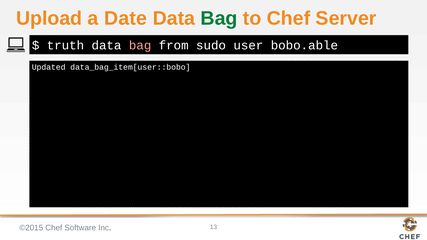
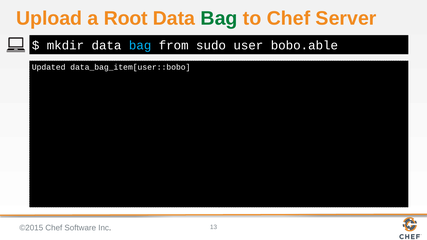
Date: Date -> Root
truth: truth -> mkdir
bag at (140, 46) colour: pink -> light blue
